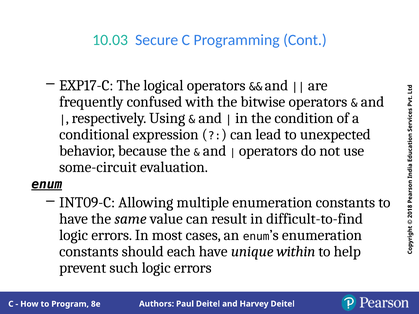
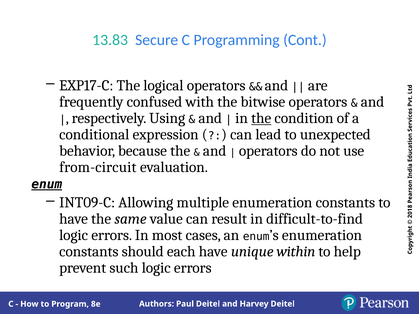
10.03: 10.03 -> 13.83
the at (261, 118) underline: none -> present
some-circuit: some-circuit -> from-circuit
